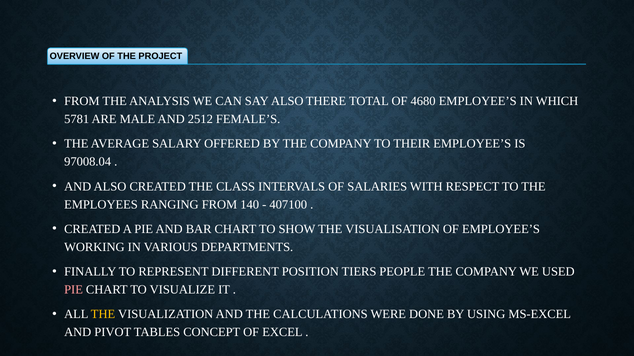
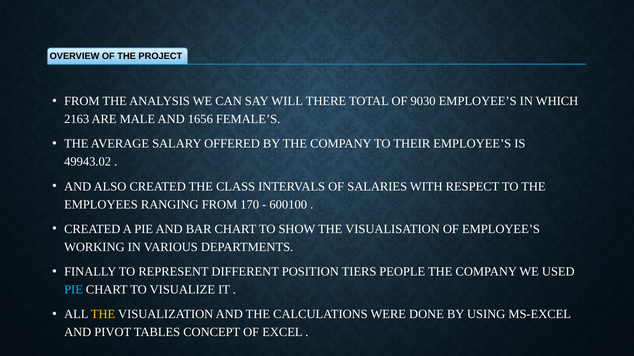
SAY ALSO: ALSO -> WILL
4680: 4680 -> 9030
5781: 5781 -> 2163
2512: 2512 -> 1656
97008.04: 97008.04 -> 49943.02
140: 140 -> 170
407100: 407100 -> 600100
PIE at (74, 290) colour: pink -> light blue
